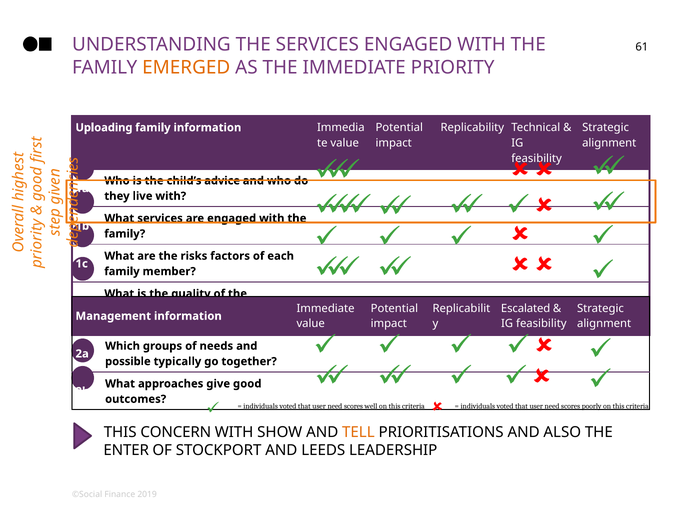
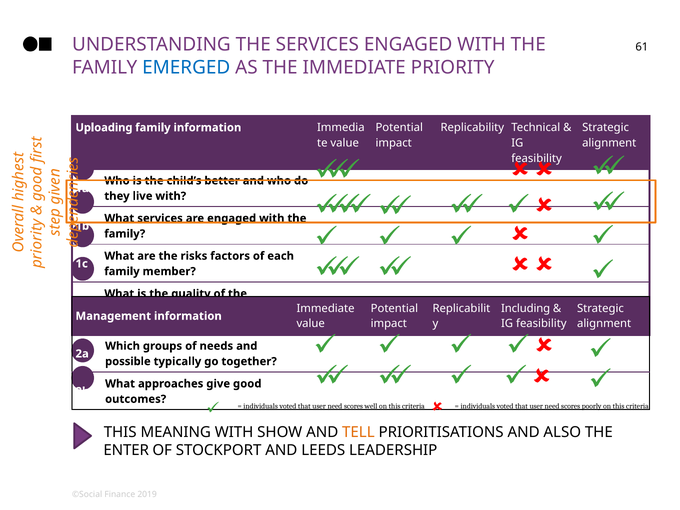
EMERGED colour: orange -> blue
advice: advice -> better
Escalated: Escalated -> Including
CONCERN: CONCERN -> MEANING
